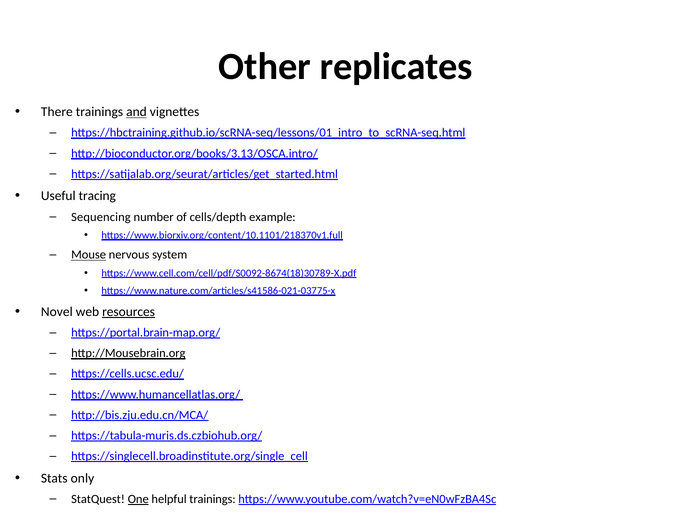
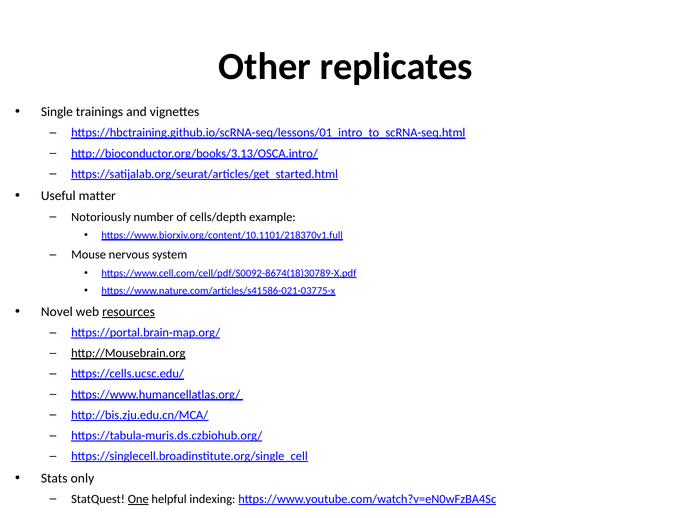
There: There -> Single
and underline: present -> none
tracing: tracing -> matter
Sequencing: Sequencing -> Notoriously
Mouse underline: present -> none
helpful trainings: trainings -> indexing
